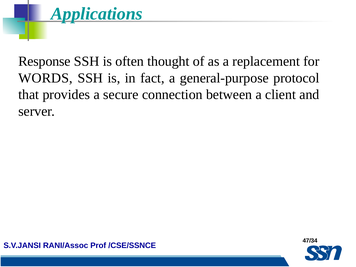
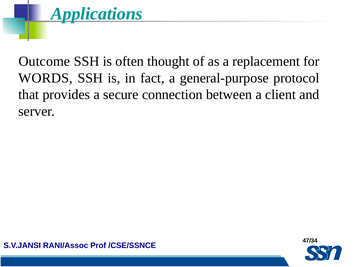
Response: Response -> Outcome
